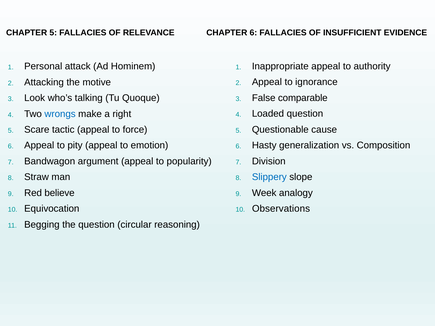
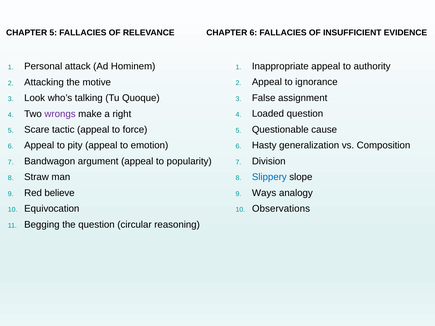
comparable: comparable -> assignment
wrongs colour: blue -> purple
Week: Week -> Ways
